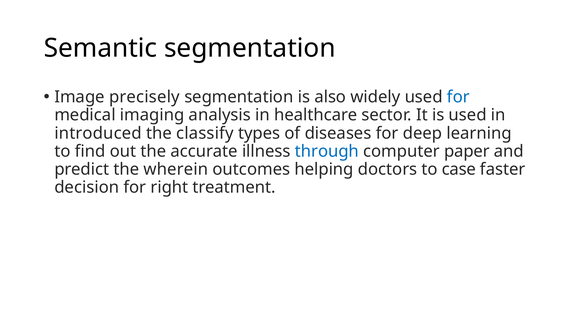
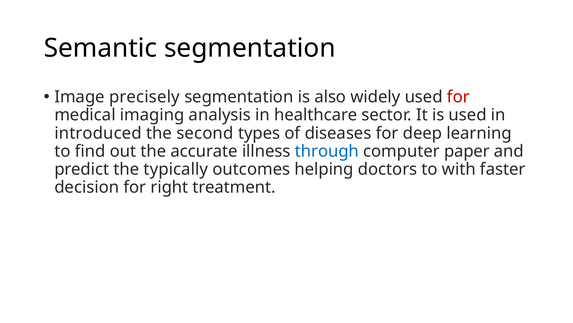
for at (458, 97) colour: blue -> red
classify: classify -> second
wherein: wherein -> typically
case: case -> with
